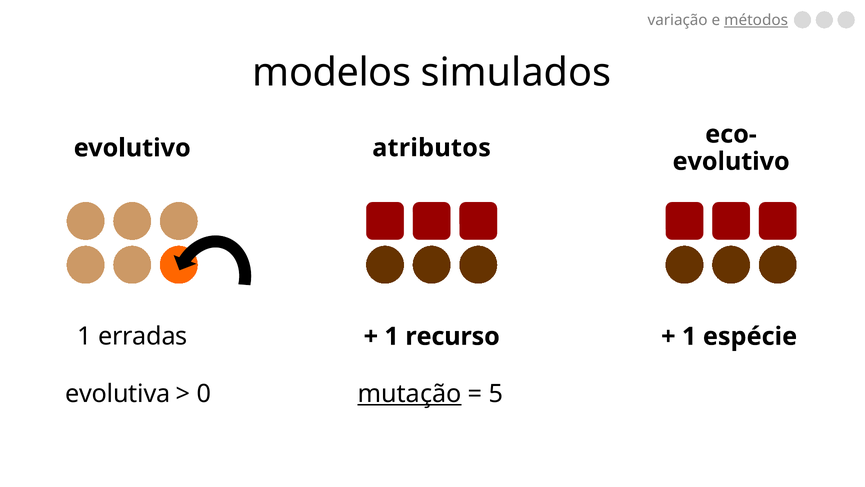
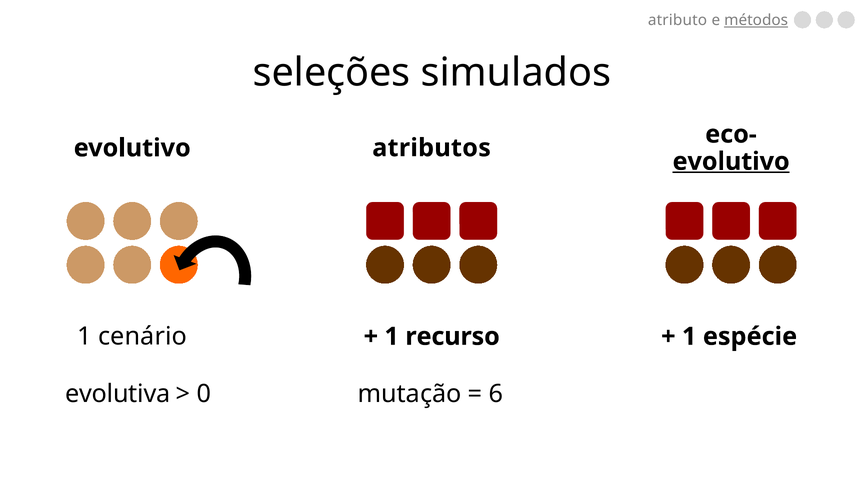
variação: variação -> atributo
modelos: modelos -> seleções
evolutivo at (731, 161) underline: none -> present
erradas: erradas -> cenário
mutação underline: present -> none
5: 5 -> 6
